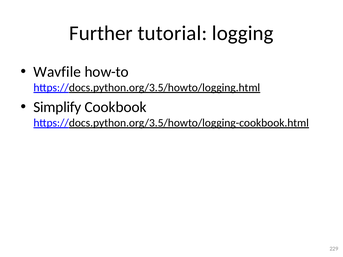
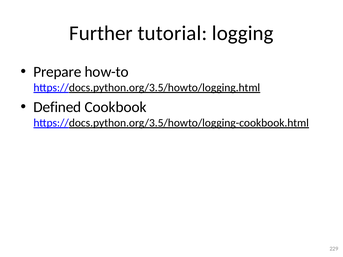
Wavfile: Wavfile -> Prepare
Simplify: Simplify -> Defined
